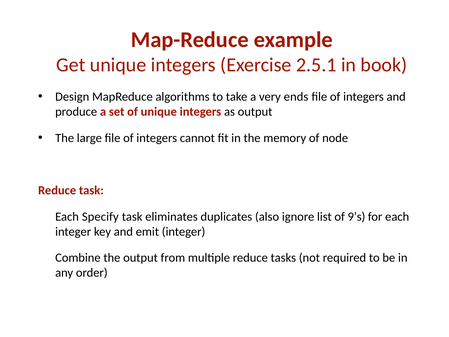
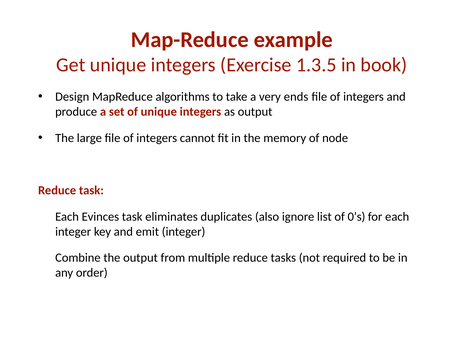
2.5.1: 2.5.1 -> 1.3.5
Specify: Specify -> Evinces
9’s: 9’s -> 0’s
